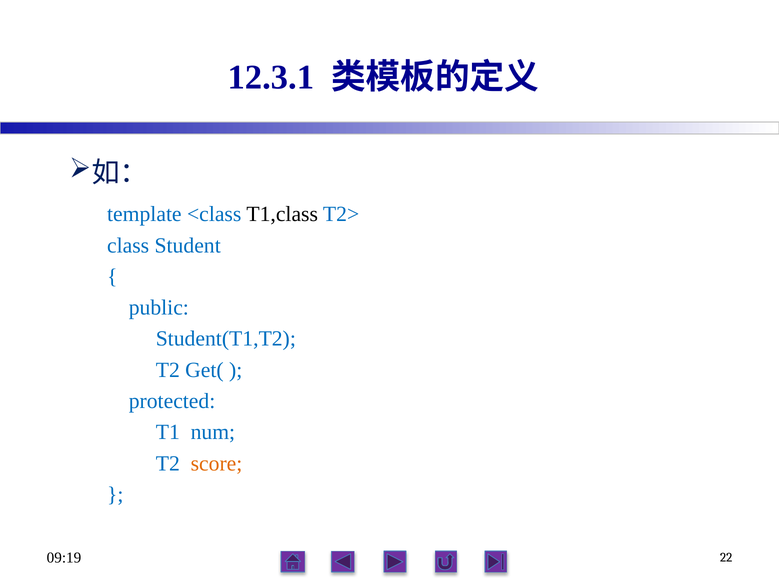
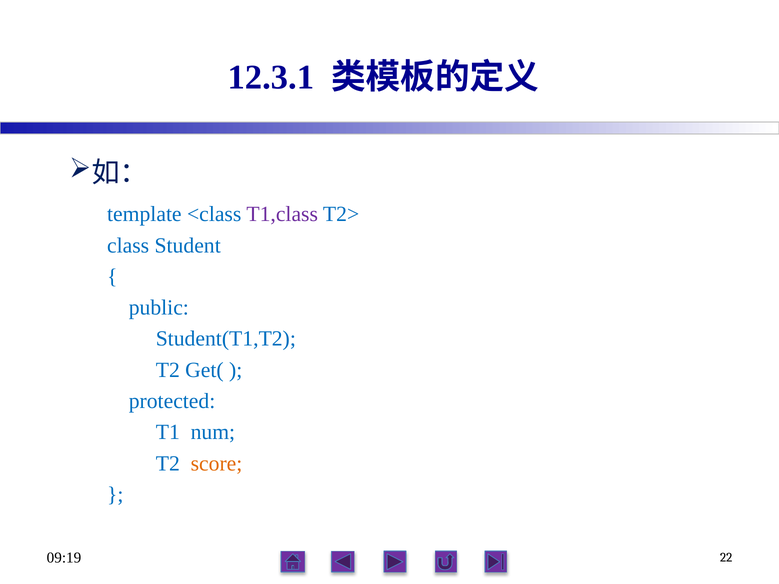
T1,class colour: black -> purple
